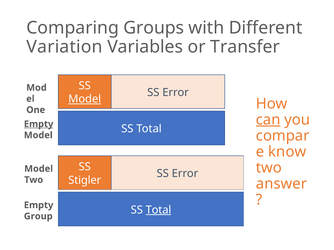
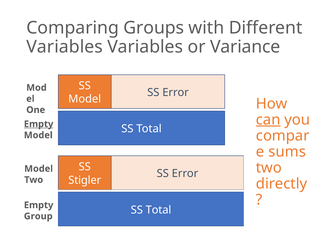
Variation at (65, 47): Variation -> Variables
Transfer: Transfer -> Variance
Model at (85, 99) underline: present -> none
know: know -> sums
answer: answer -> directly
Total at (158, 210) underline: present -> none
